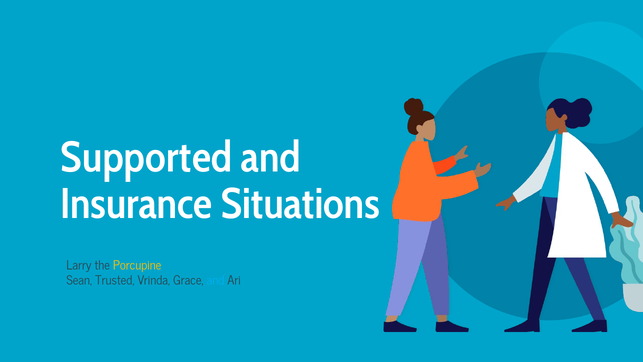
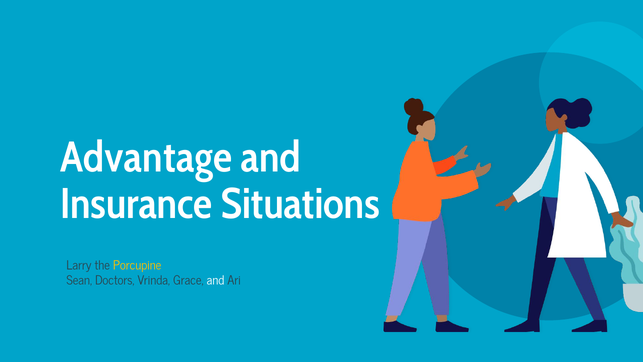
Supported: Supported -> Advantage
Trusted: Trusted -> Doctors
and at (216, 280) colour: light blue -> white
